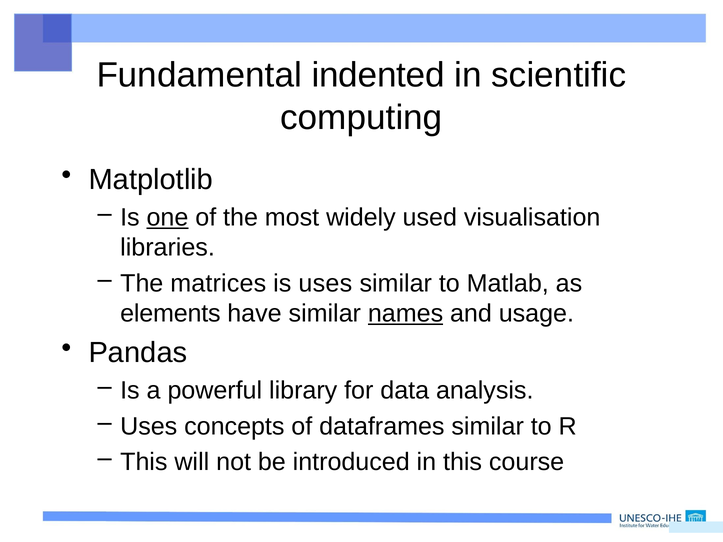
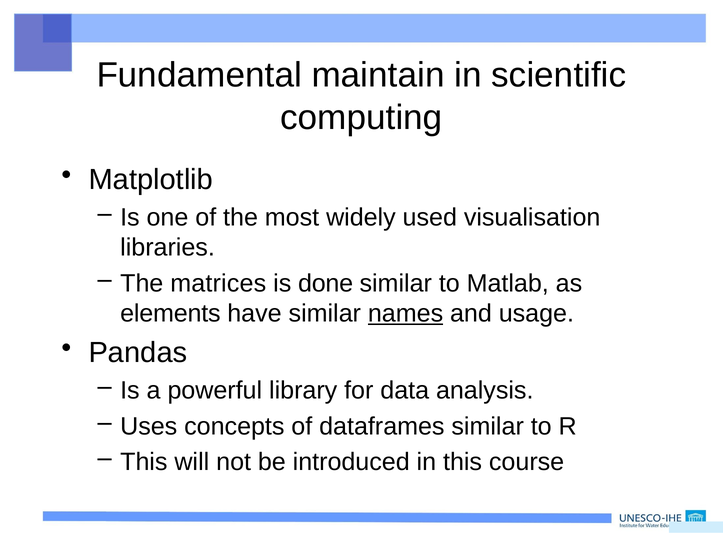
indented: indented -> maintain
one underline: present -> none
is uses: uses -> done
